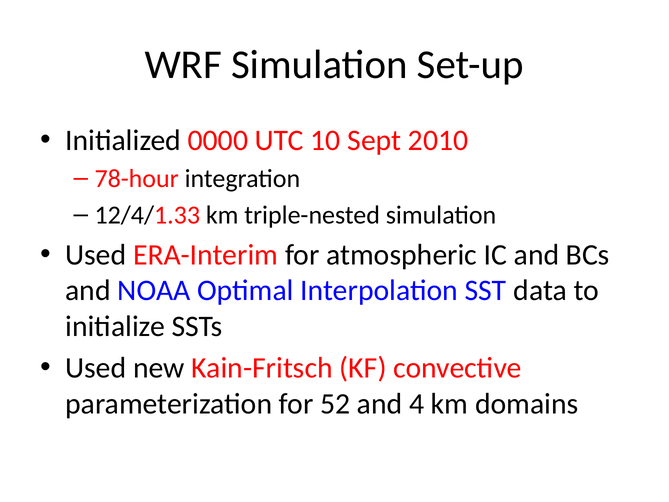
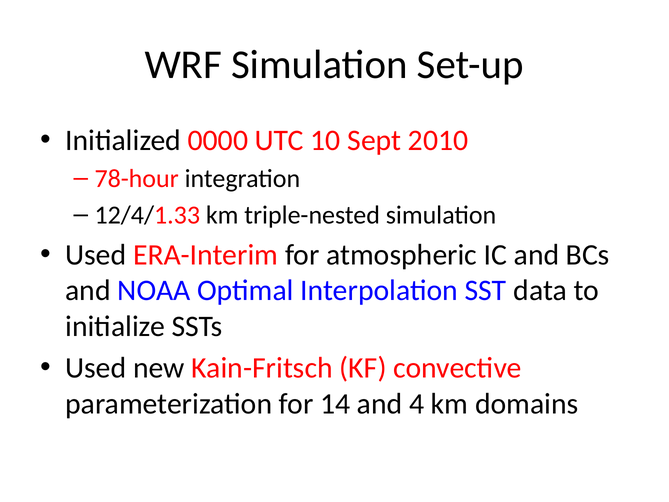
52: 52 -> 14
